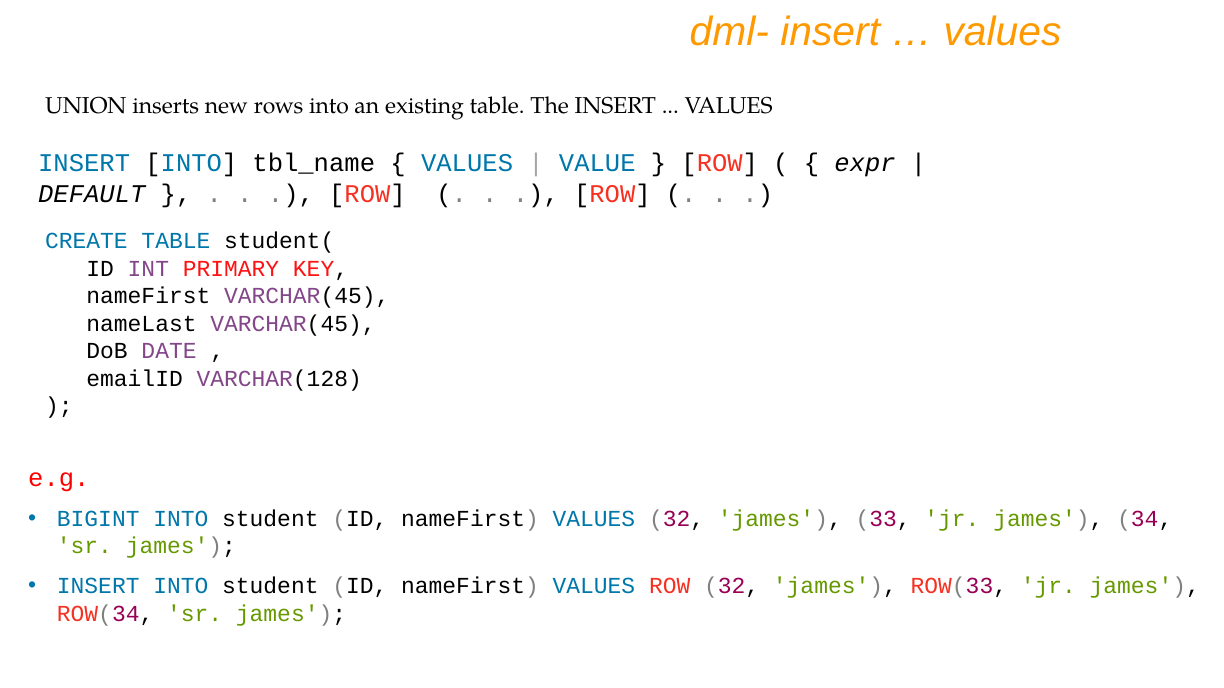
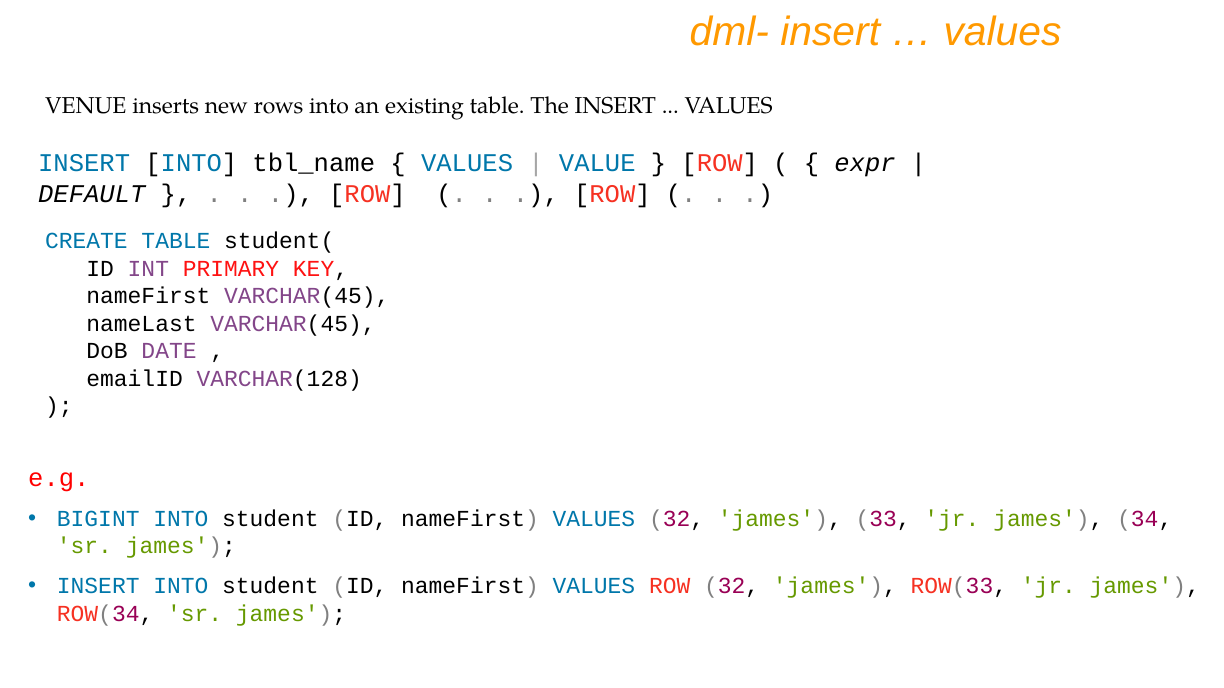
UNION: UNION -> VENUE
